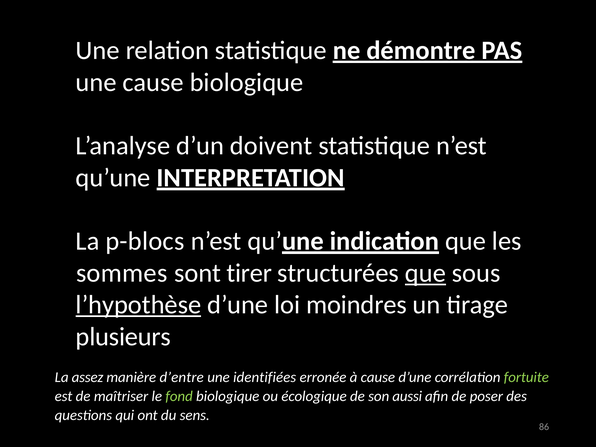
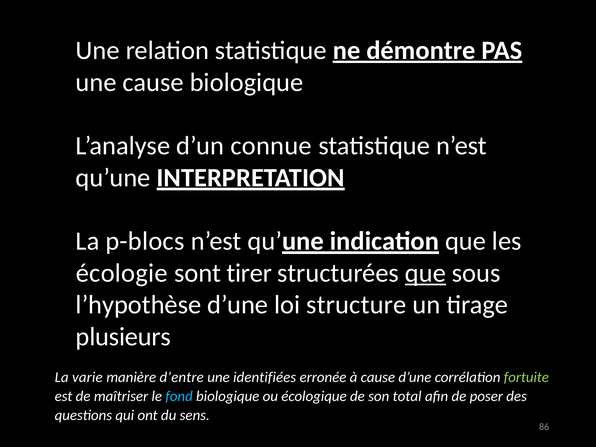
doivent: doivent -> connue
sommes: sommes -> écologie
l’hypothèse underline: present -> none
moindres: moindres -> structure
assez: assez -> varie
fond colour: light green -> light blue
aussi: aussi -> total
